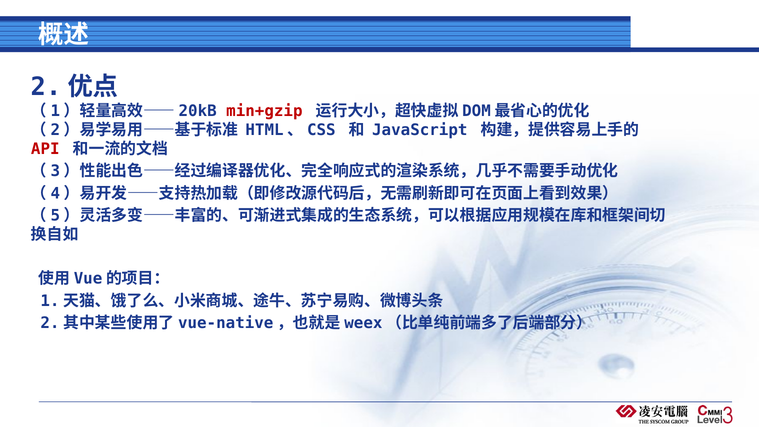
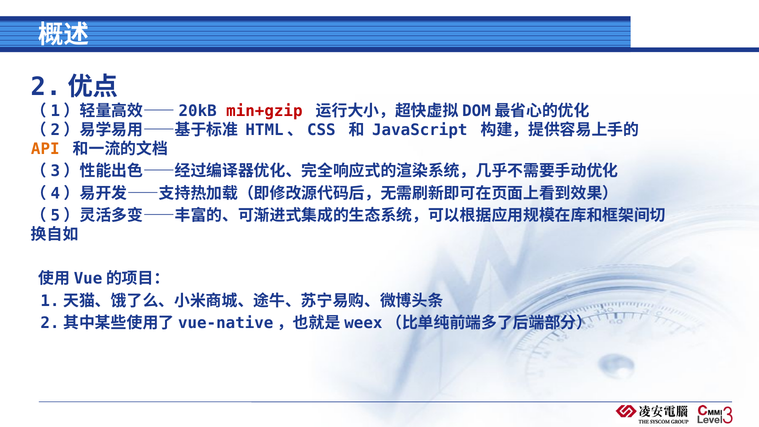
API colour: red -> orange
